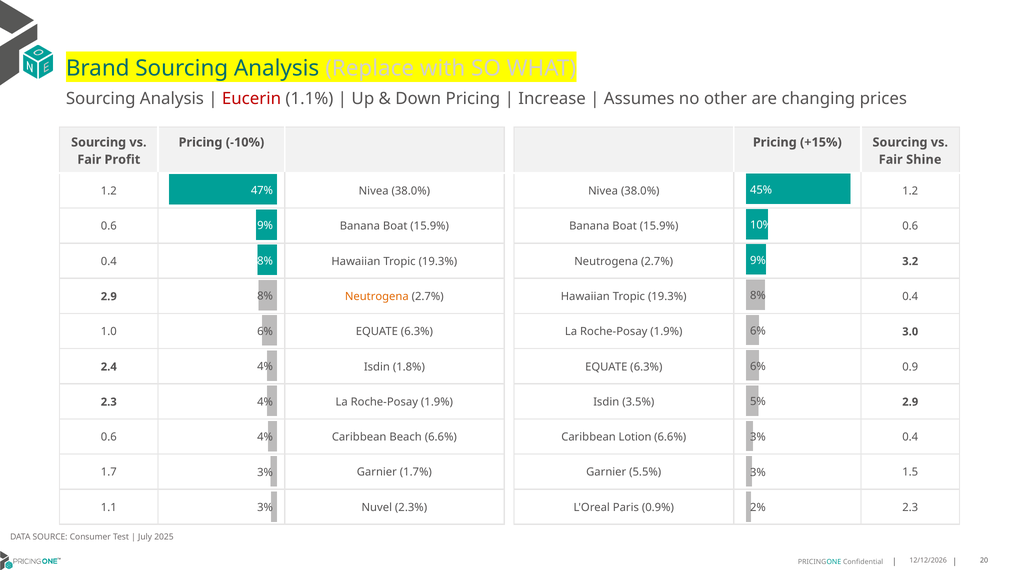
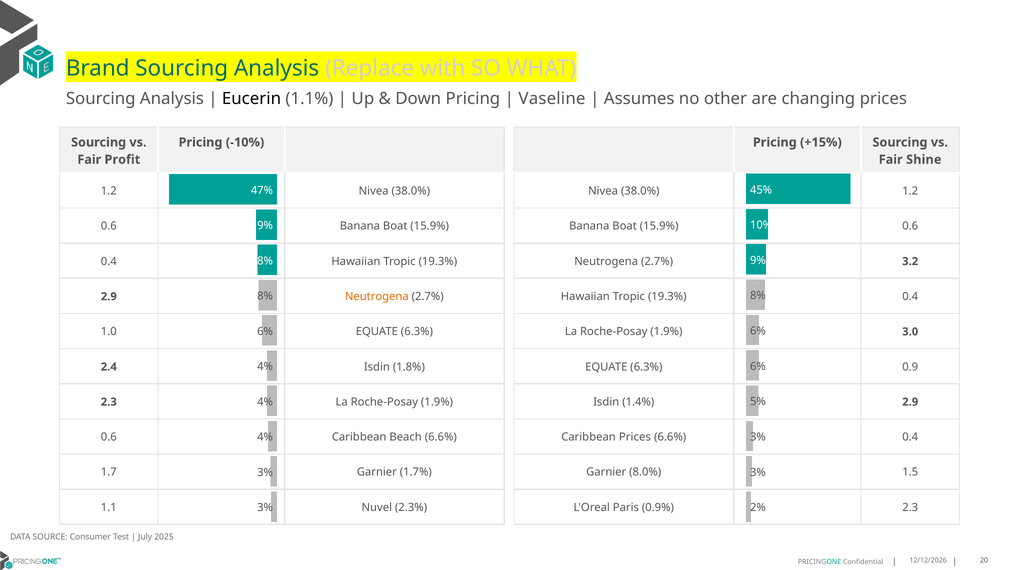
Eucerin colour: red -> black
Increase: Increase -> Vaseline
3.5%: 3.5% -> 1.4%
Caribbean Lotion: Lotion -> Prices
5.5%: 5.5% -> 8.0%
